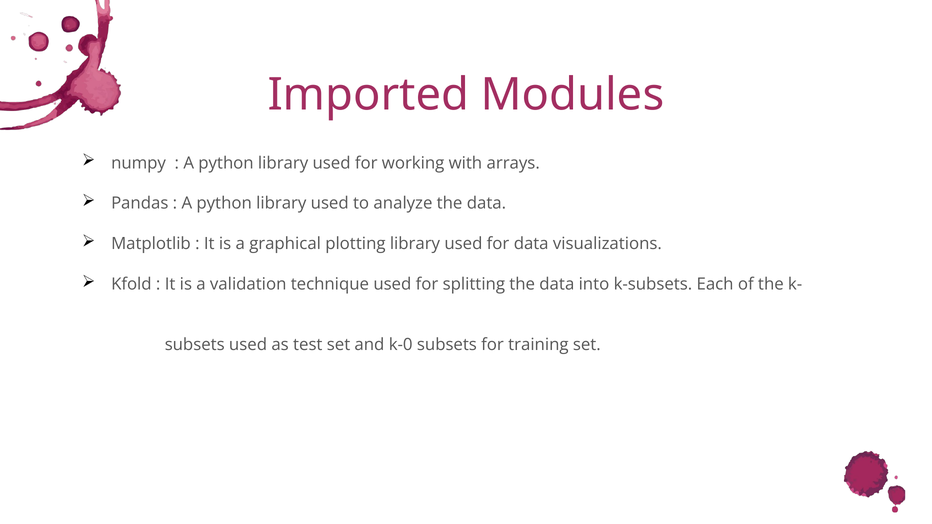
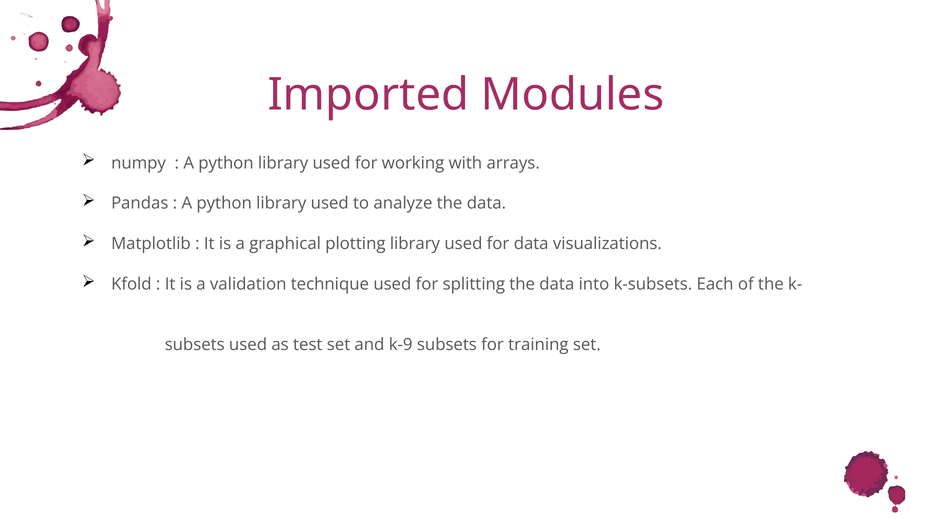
k-0: k-0 -> k-9
